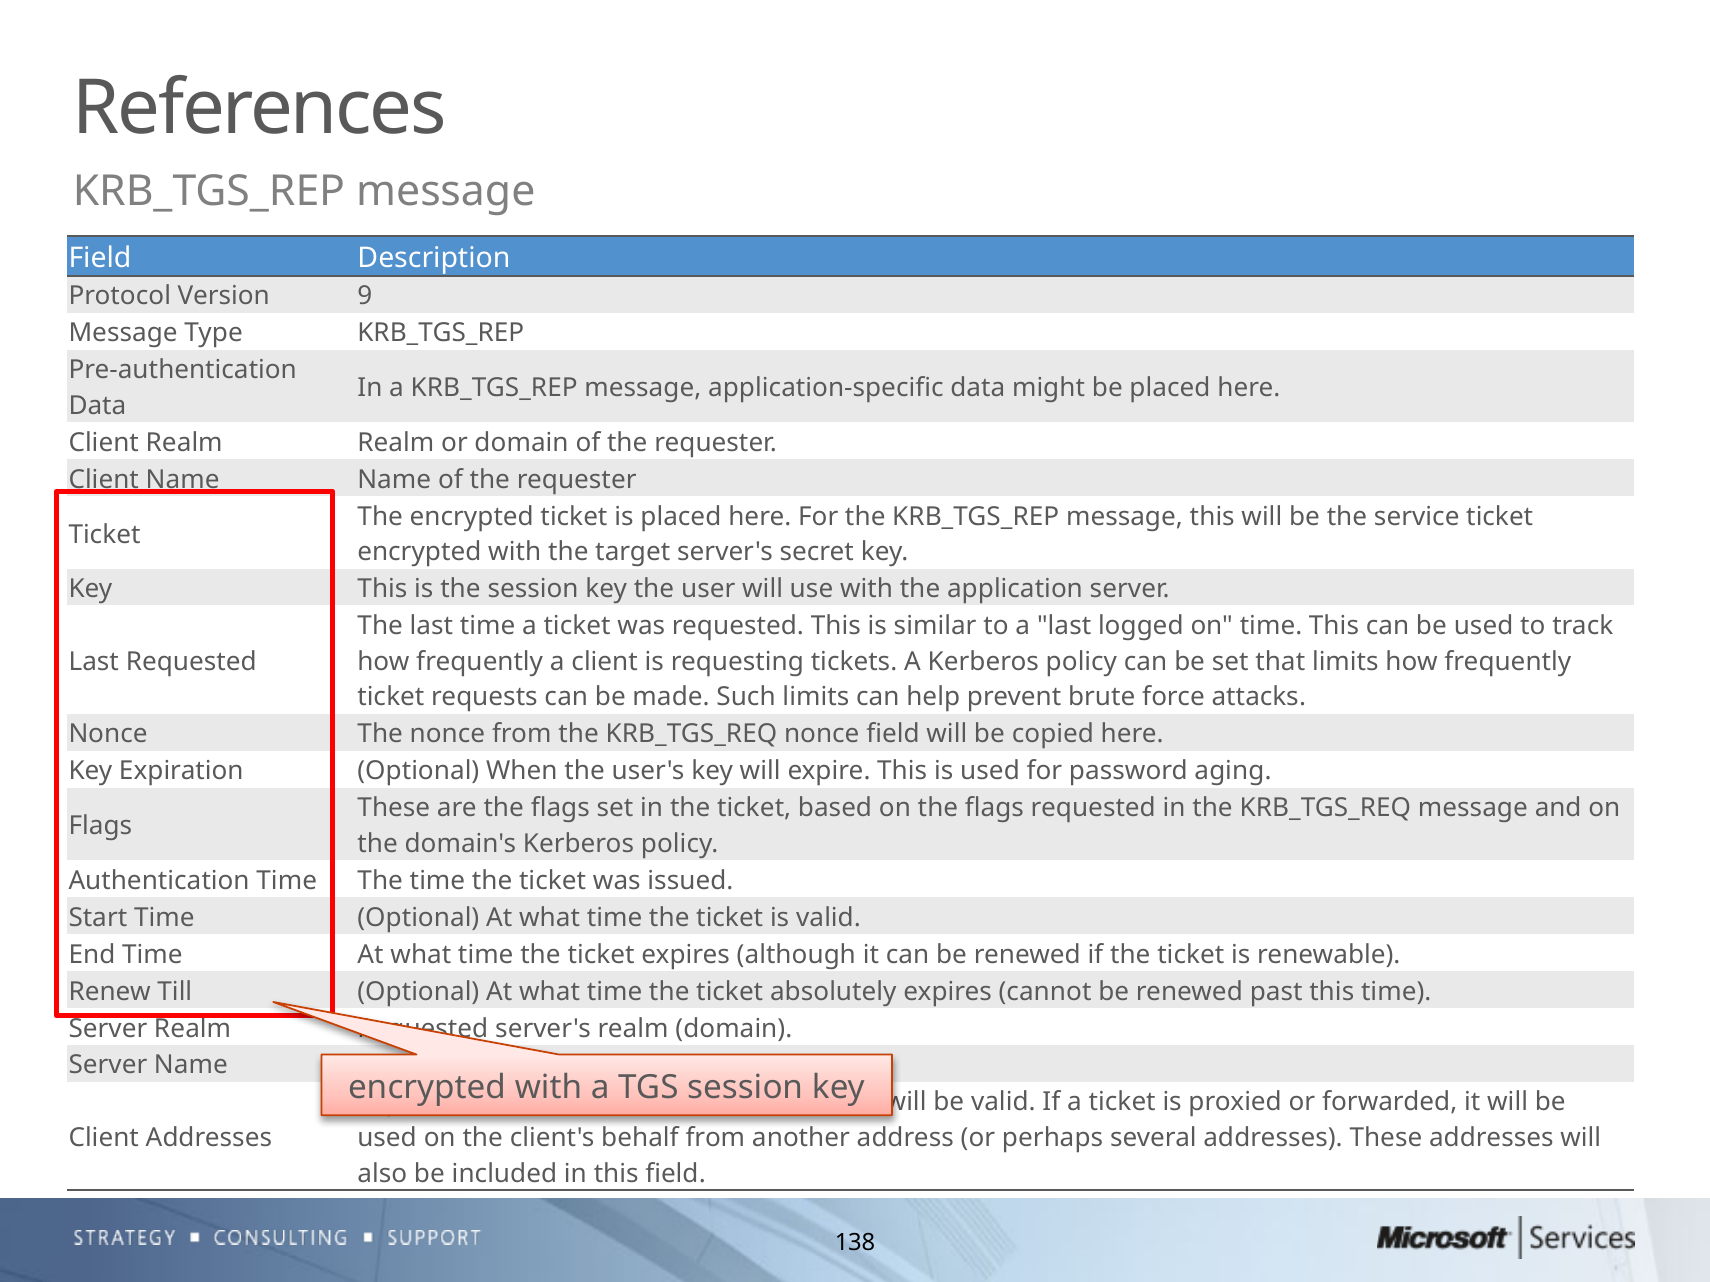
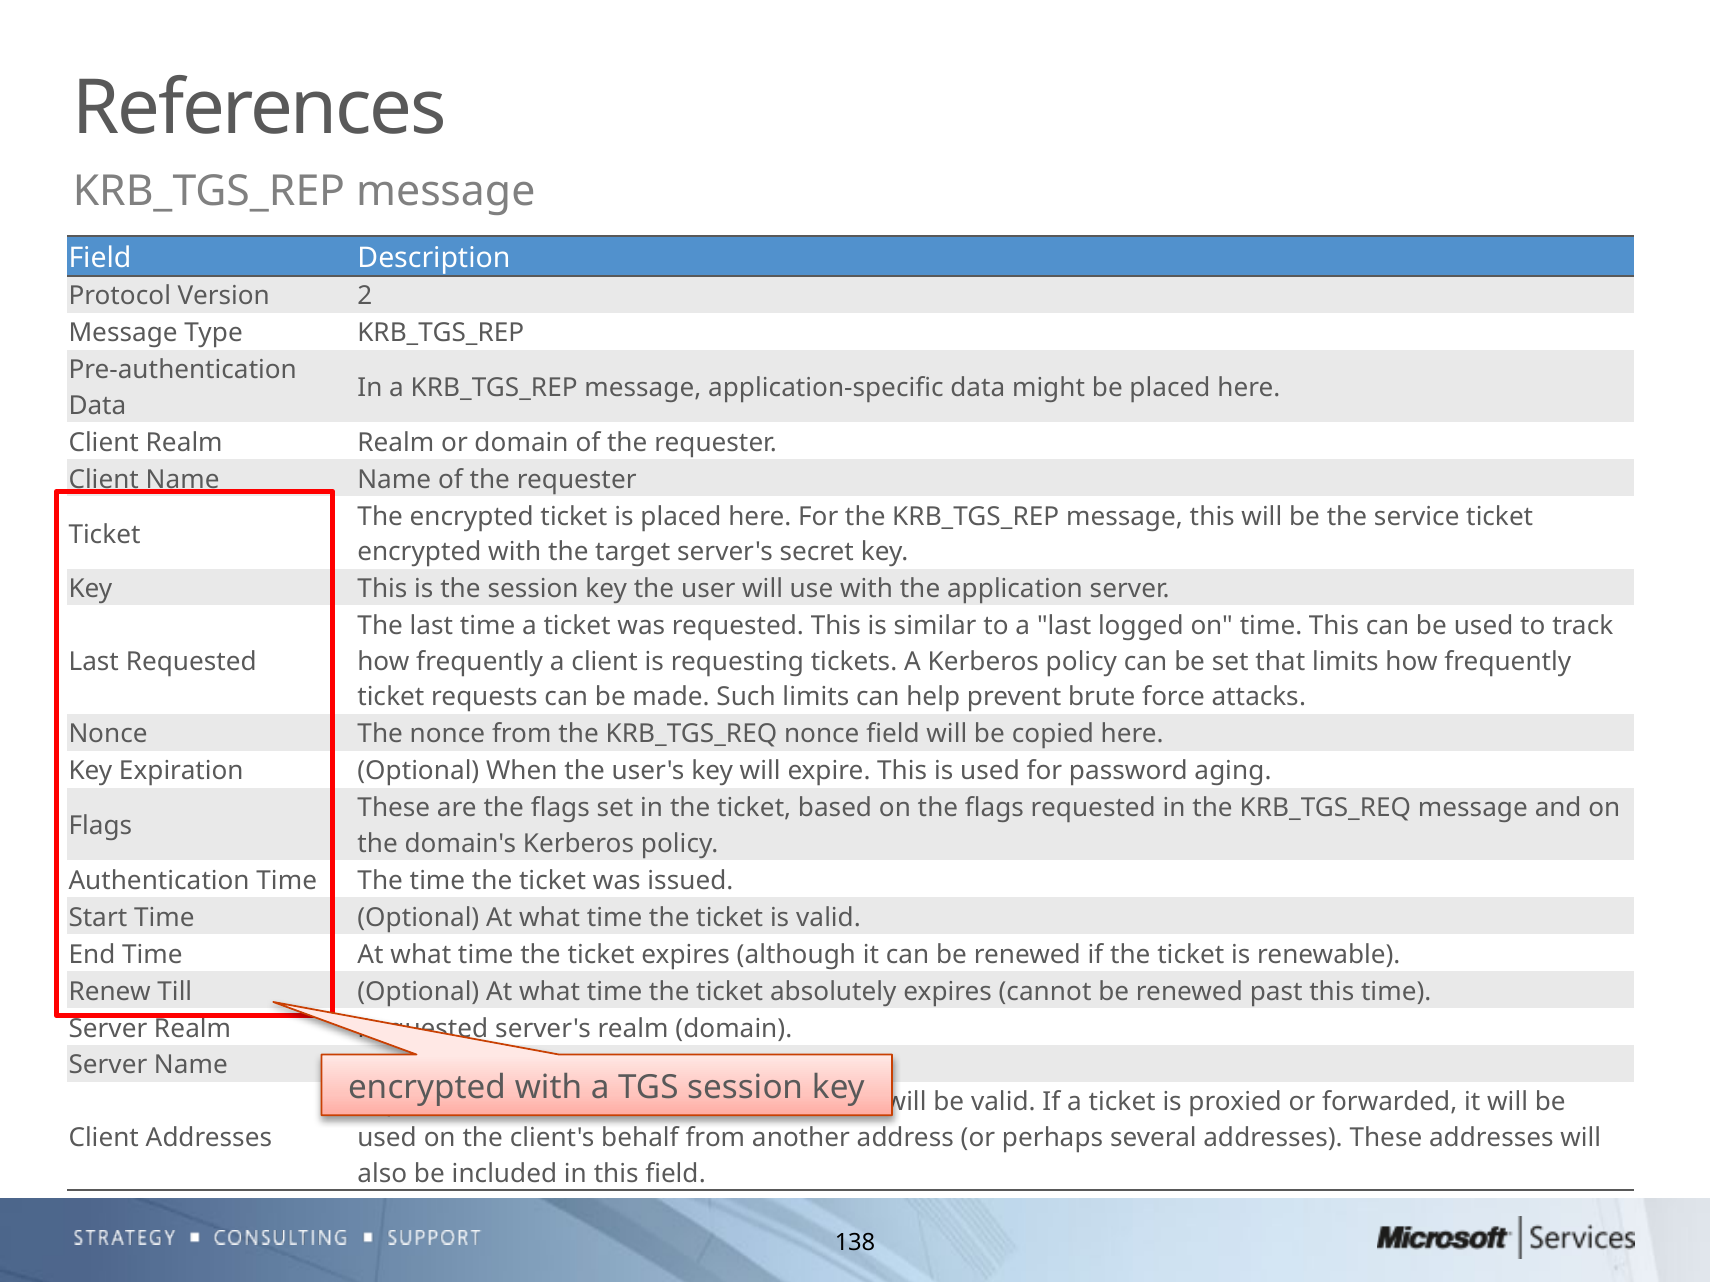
9: 9 -> 2
